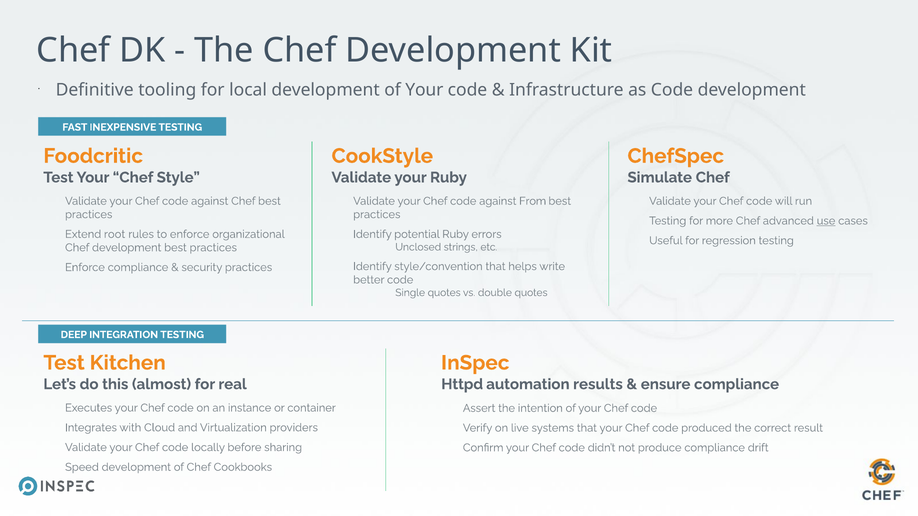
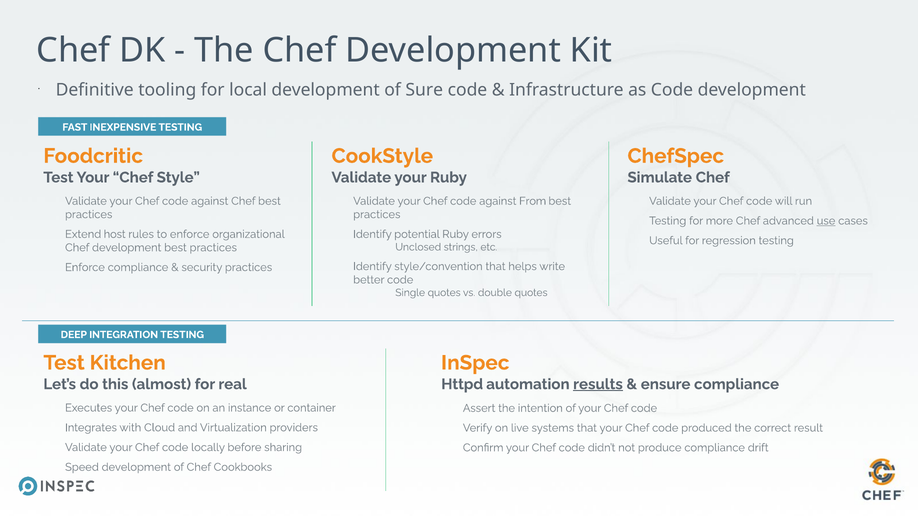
development of Your: Your -> Sure
root: root -> host
results underline: none -> present
